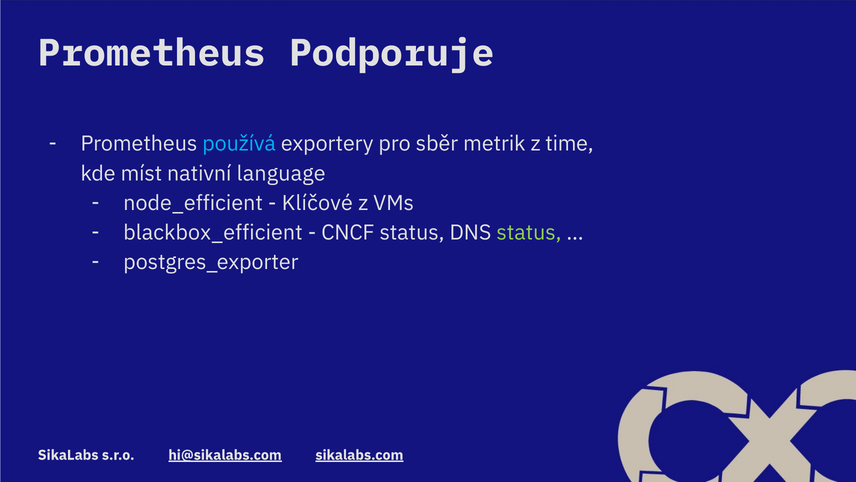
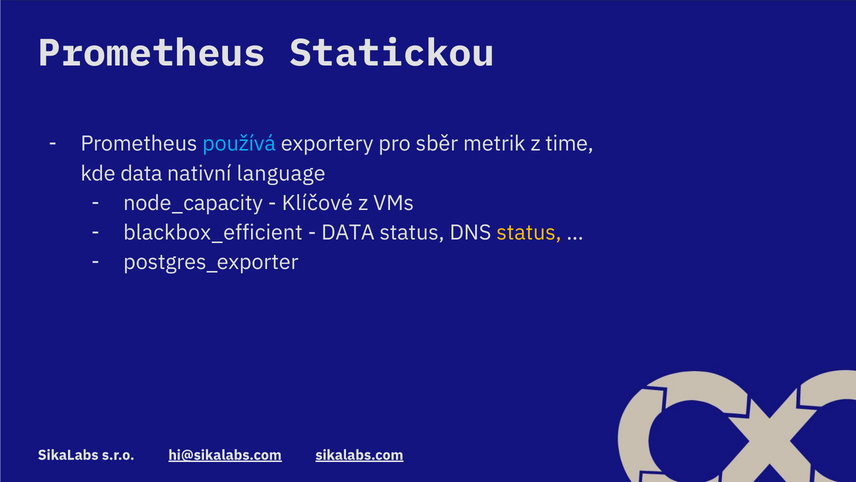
Podporuje: Podporuje -> Statickou
kde míst: míst -> data
node_efficient: node_efficient -> node_capacity
CNCF at (348, 232): CNCF -> DATA
status at (529, 232) colour: light green -> yellow
